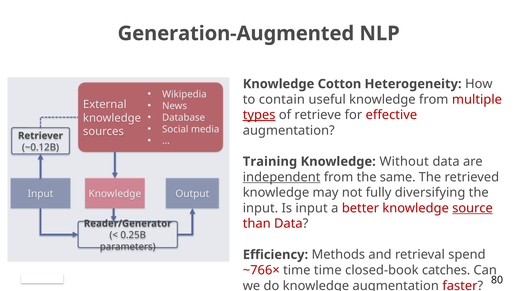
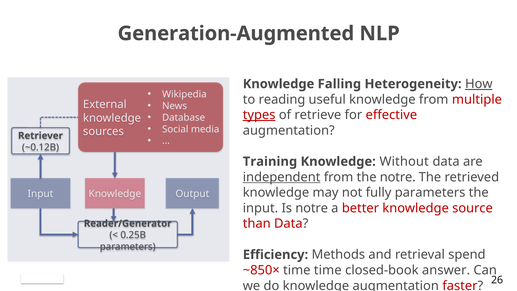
Cotton: Cotton -> Falling
How underline: none -> present
contain: contain -> reading
the same: same -> notre
fully diversifying: diversifying -> parameters
Is input: input -> notre
source underline: present -> none
~766×: ~766× -> ~850×
catches: catches -> answer
80: 80 -> 26
